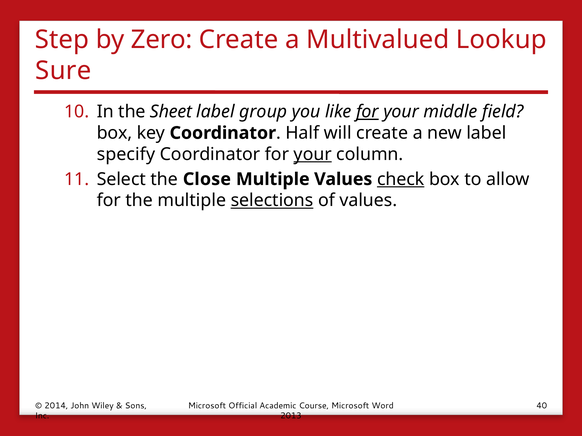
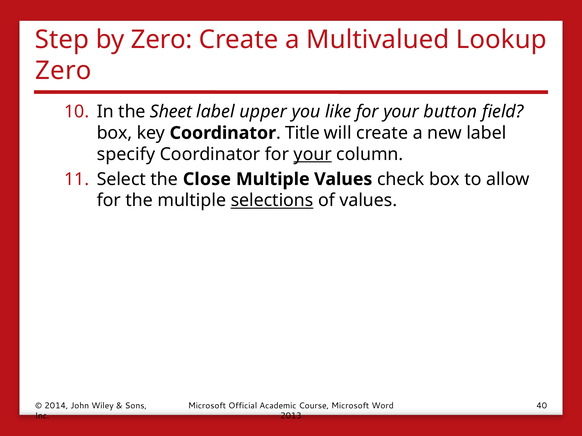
Sure at (63, 71): Sure -> Zero
group: group -> upper
for at (367, 112) underline: present -> none
middle: middle -> button
Half: Half -> Title
check underline: present -> none
